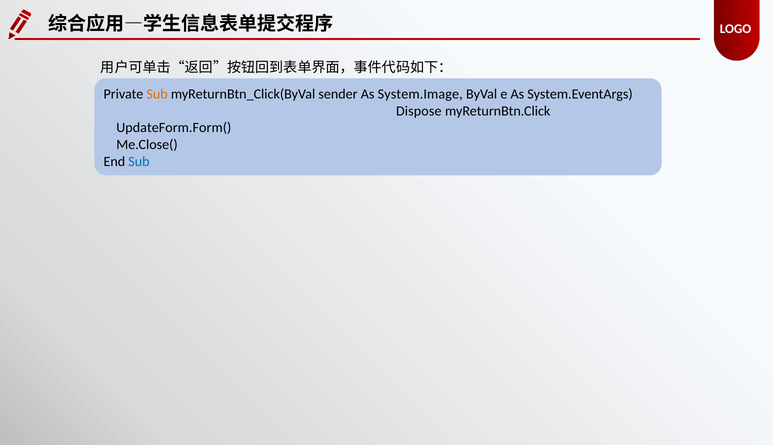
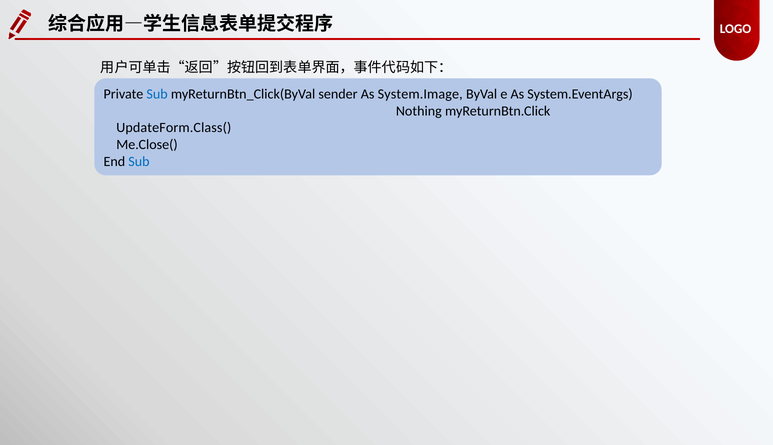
Sub at (157, 94) colour: orange -> blue
Dispose: Dispose -> Nothing
UpdateForm.Form(: UpdateForm.Form( -> UpdateForm.Class(
